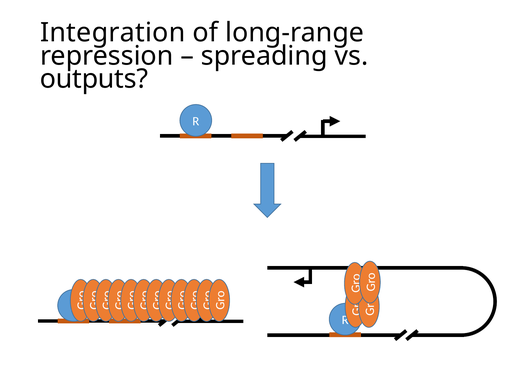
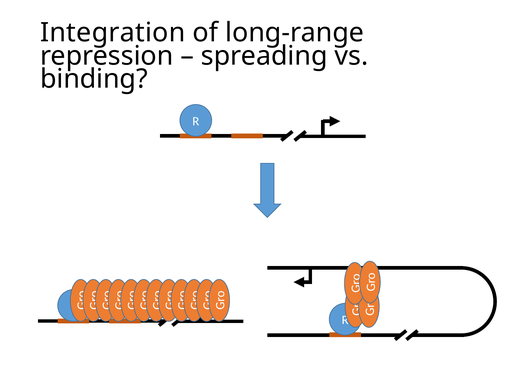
outputs: outputs -> binding
